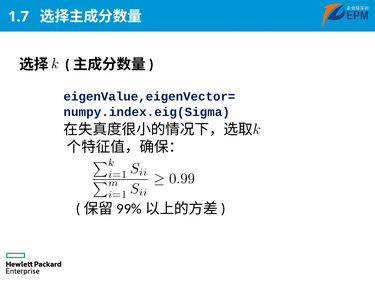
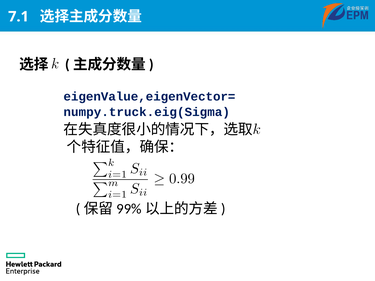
1.7: 1.7 -> 7.1
numpy.index.eig(Sigma: numpy.index.eig(Sigma -> numpy.truck.eig(Sigma
